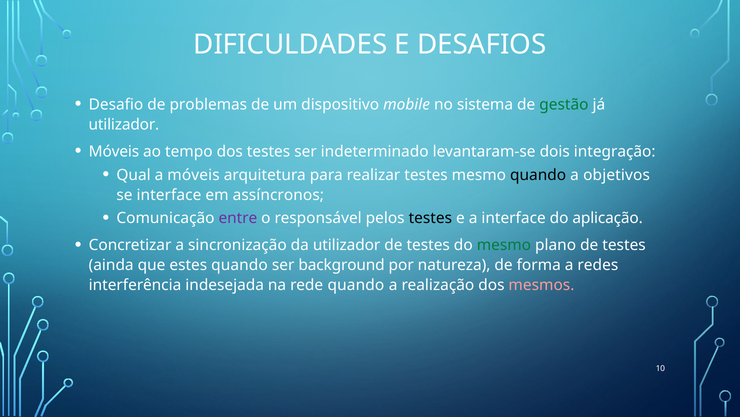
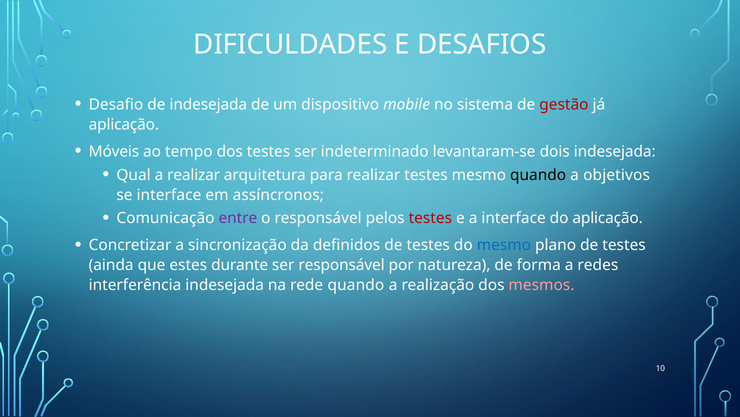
de problemas: problemas -> indesejada
gestão colour: green -> red
utilizador at (124, 124): utilizador -> aplicação
dois integração: integração -> indesejada
a móveis: móveis -> realizar
testes at (430, 218) colour: black -> red
da utilizador: utilizador -> definidos
mesmo at (504, 245) colour: green -> blue
estes quando: quando -> durante
ser background: background -> responsável
